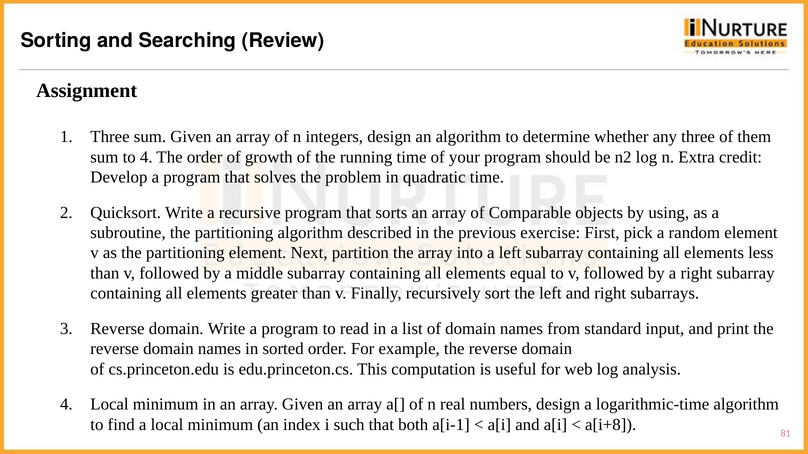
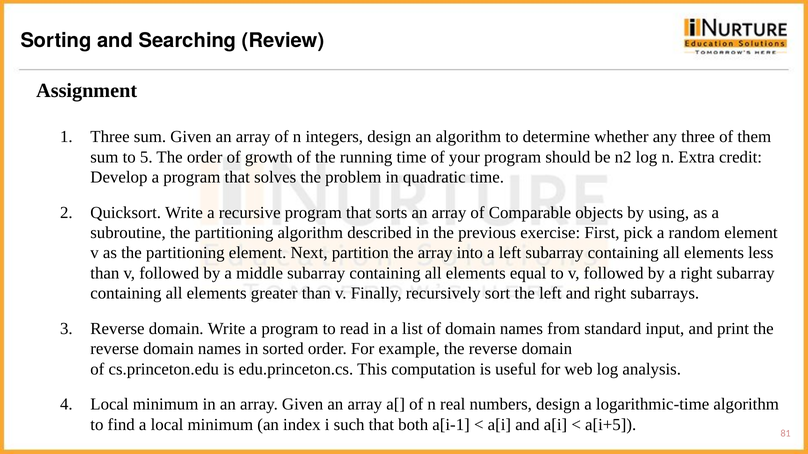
to 4: 4 -> 5
a[i+8: a[i+8 -> a[i+5
